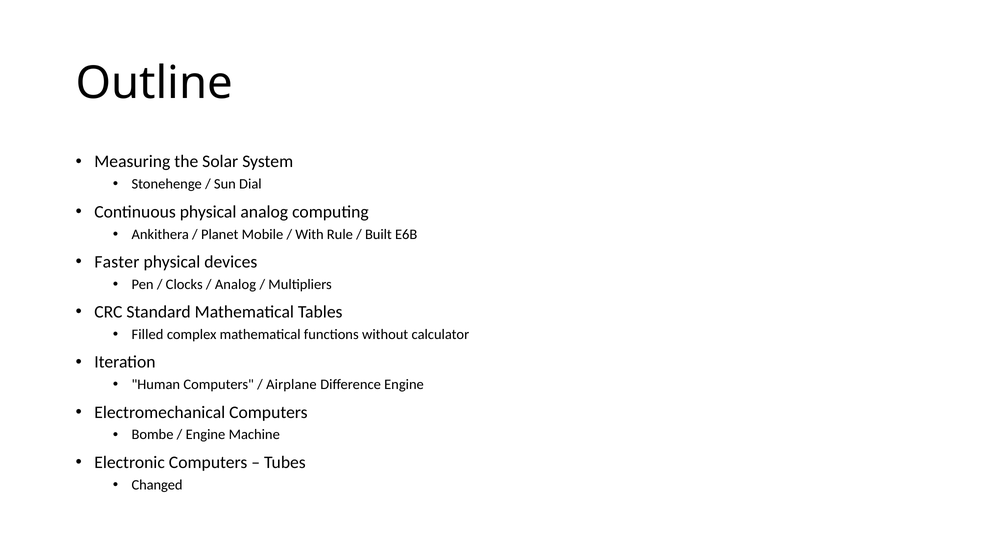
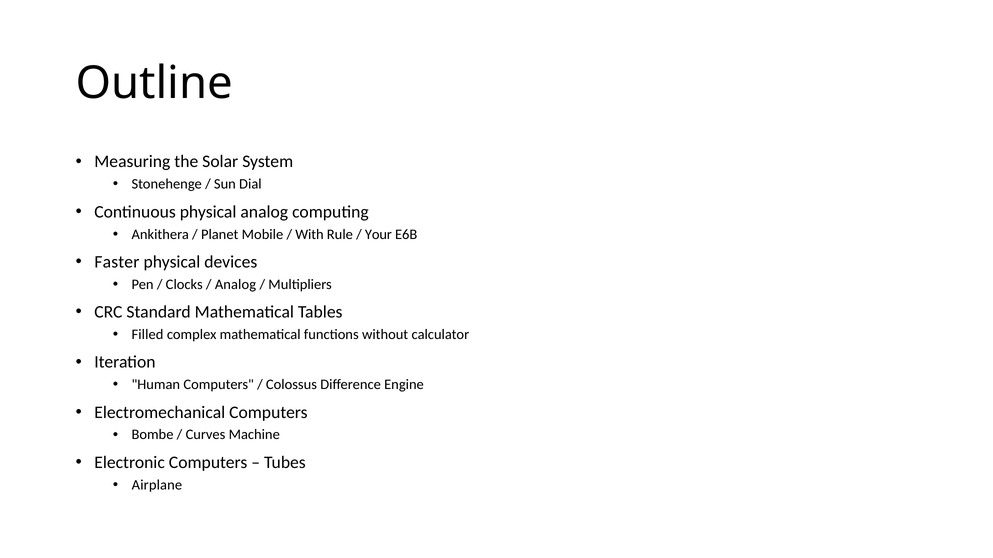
Built: Built -> Your
Airplane: Airplane -> Colossus
Engine at (205, 435): Engine -> Curves
Changed: Changed -> Airplane
